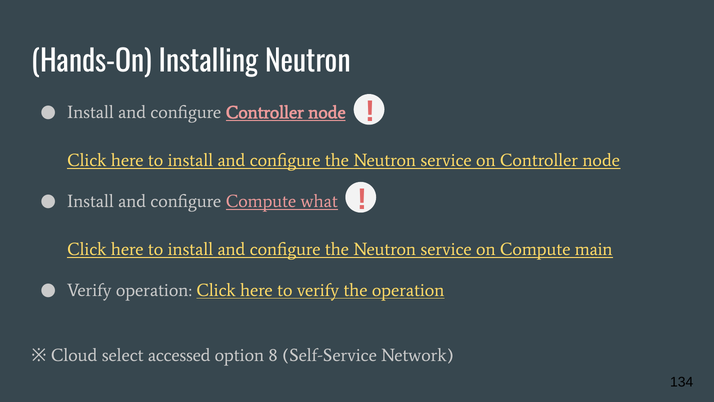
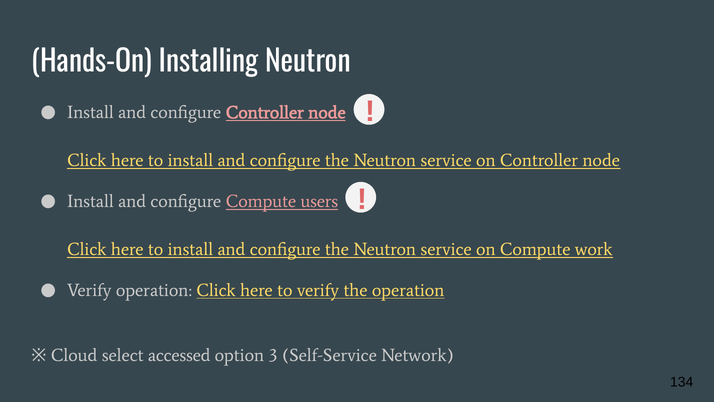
what: what -> users
main: main -> work
8: 8 -> 3
